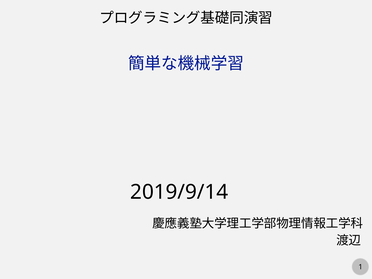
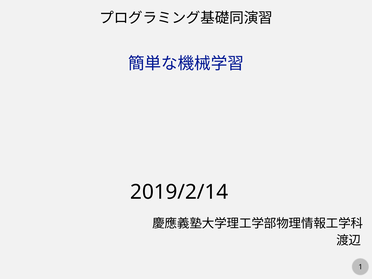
2019/9/14: 2019/9/14 -> 2019/2/14
